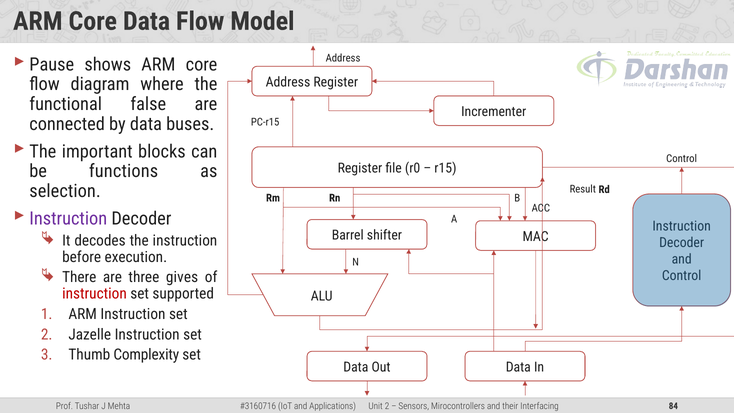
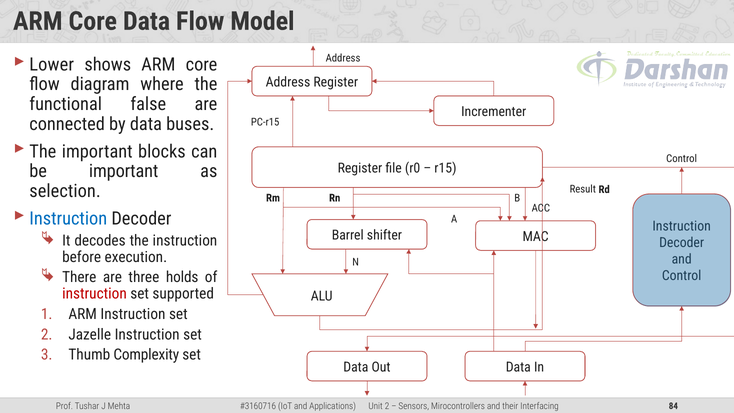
Pause: Pause -> Lower
be functions: functions -> important
Instruction at (68, 218) colour: purple -> blue
gives: gives -> holds
